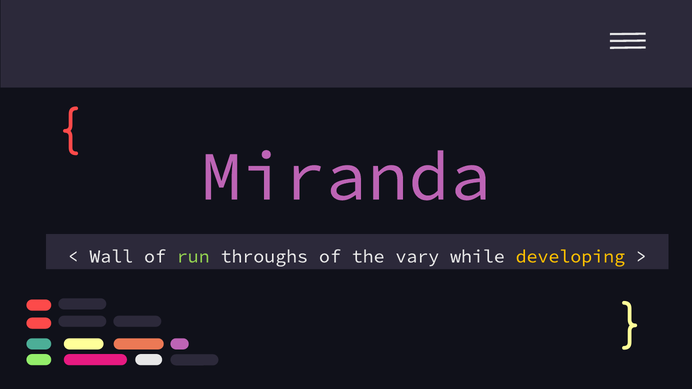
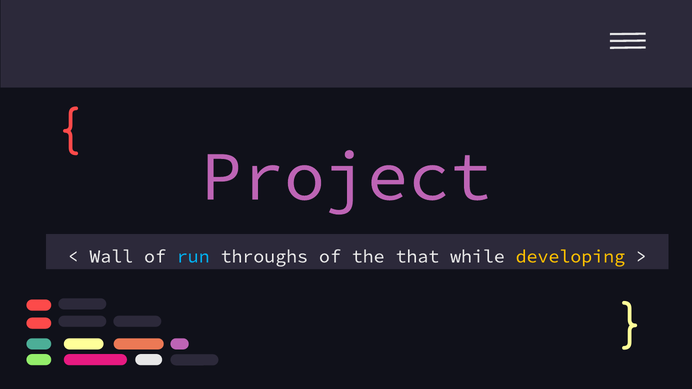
Miranda: Miranda -> Project
run colour: light green -> light blue
vary: vary -> that
